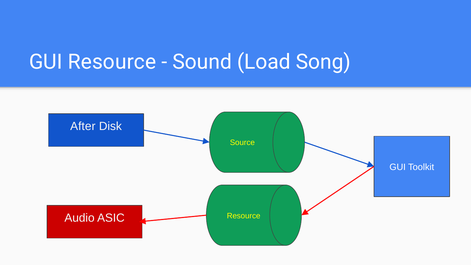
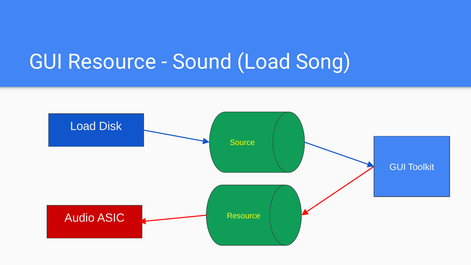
After at (83, 126): After -> Load
